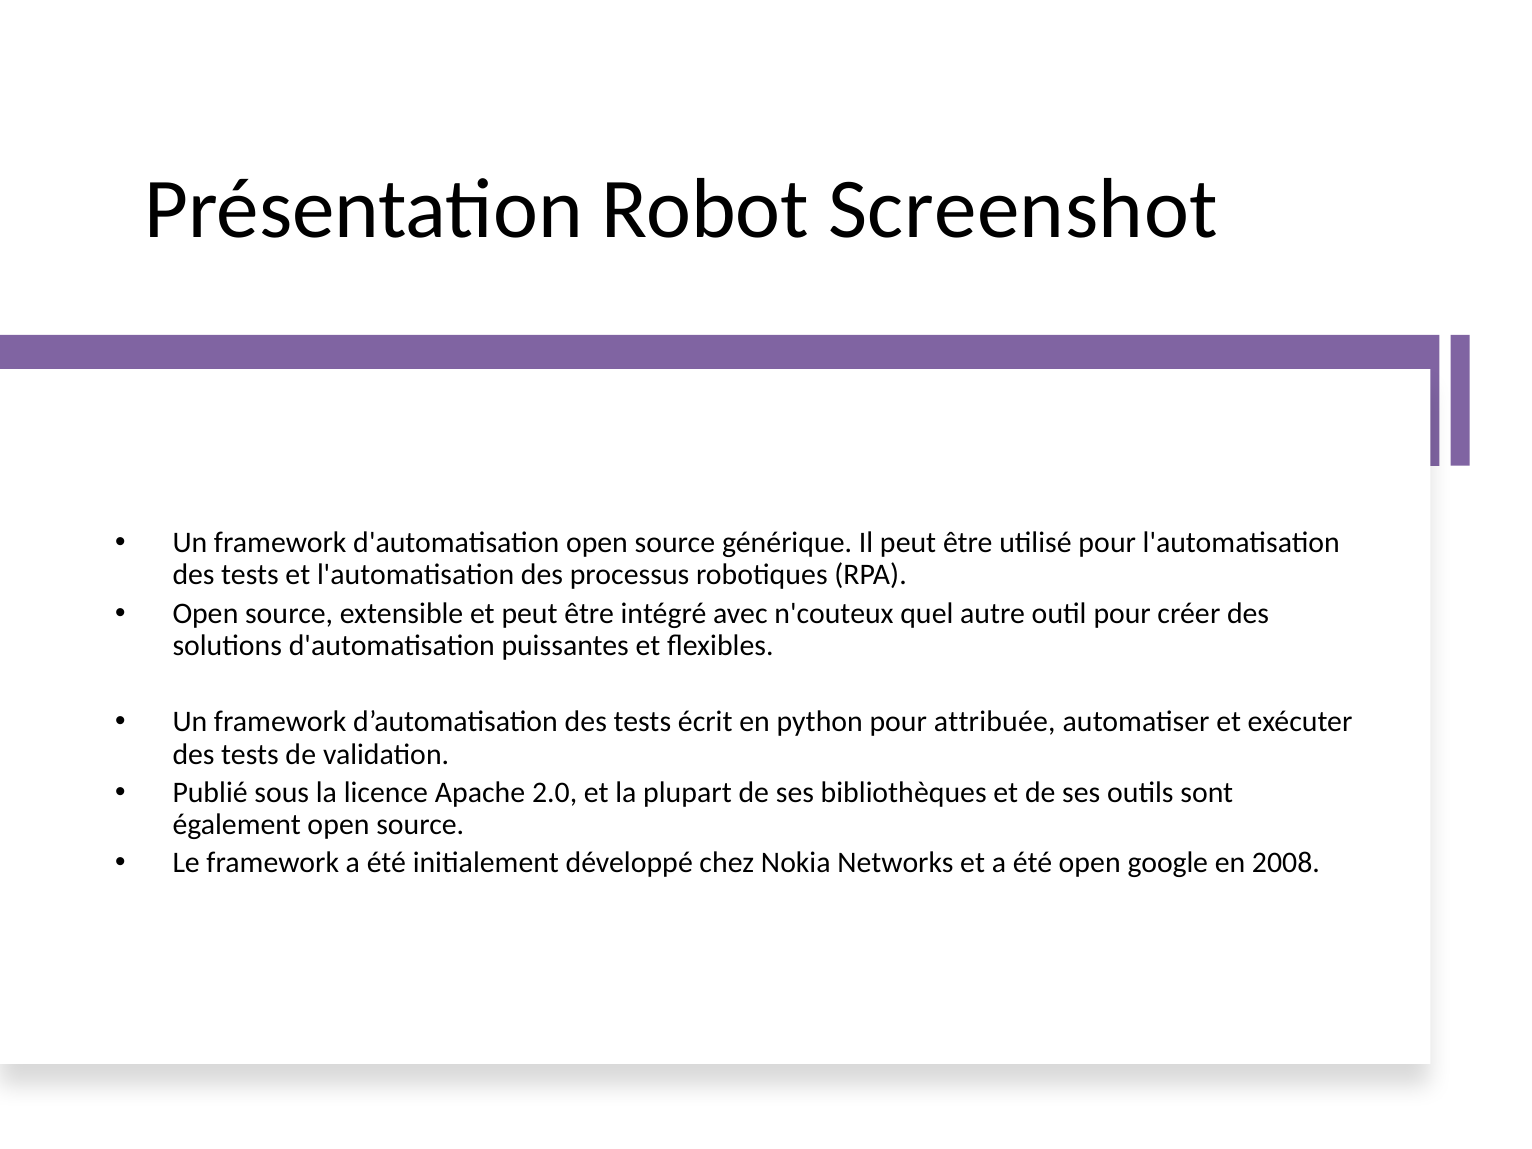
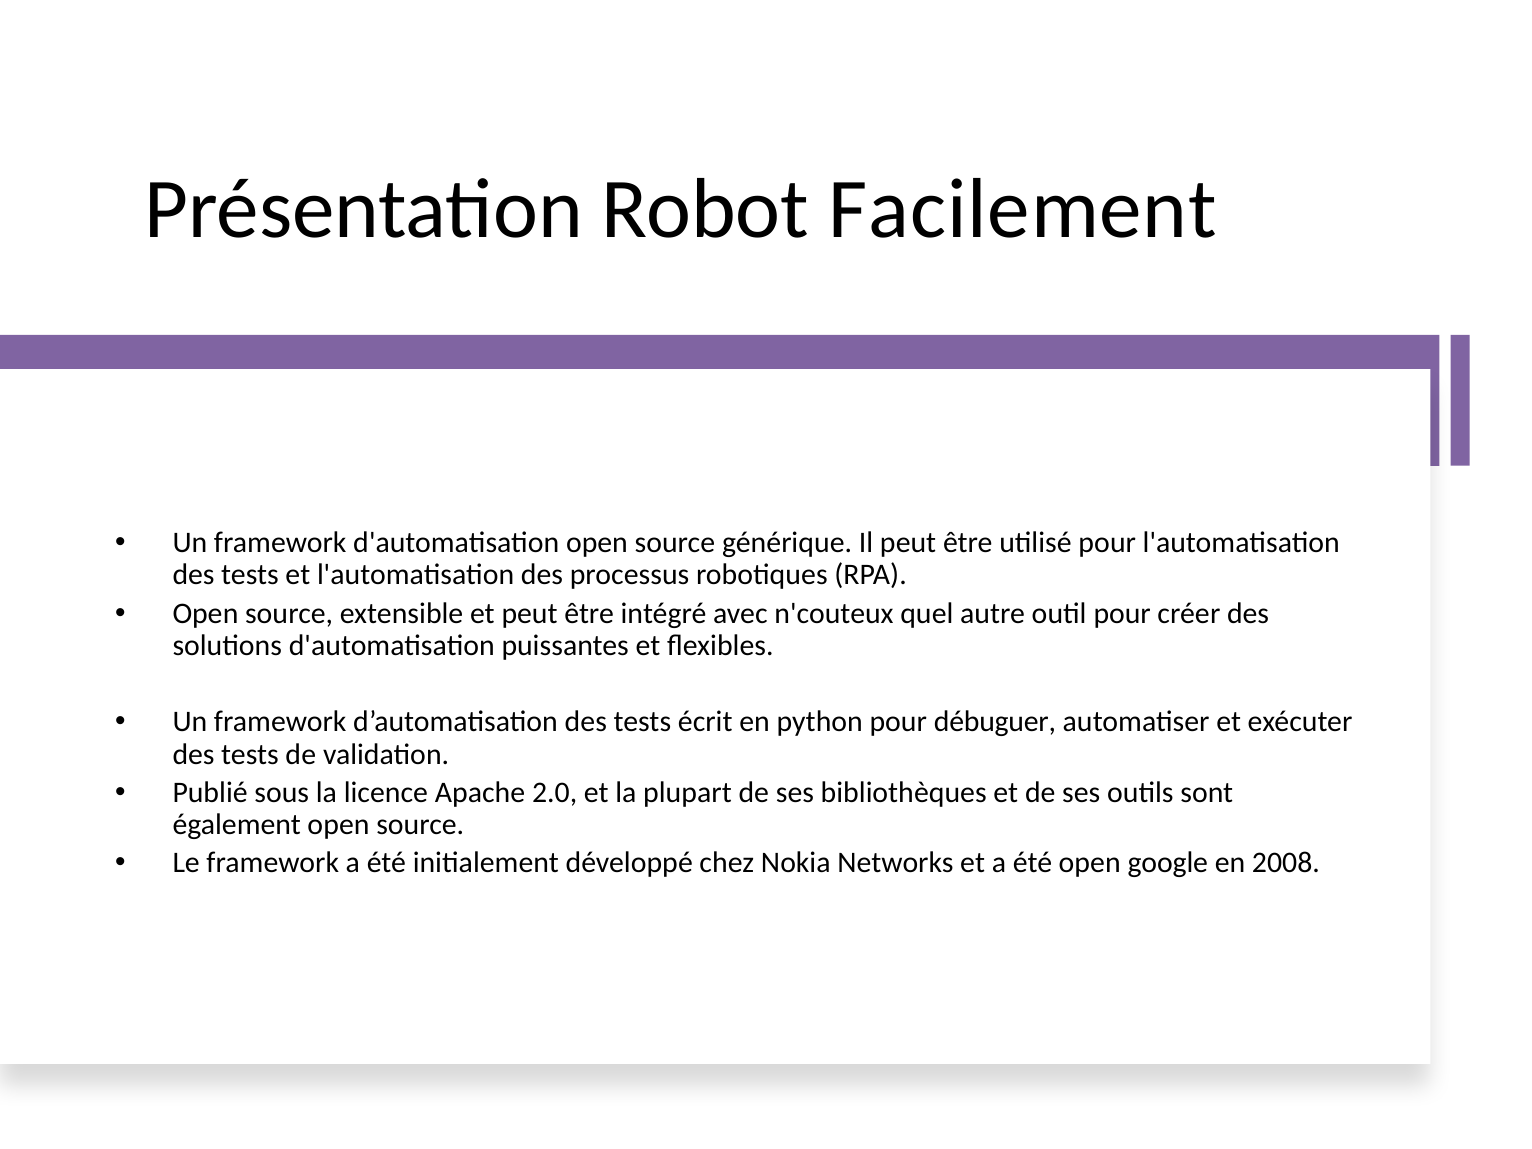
Screenshot: Screenshot -> Facilement
attribuée: attribuée -> débuguer
